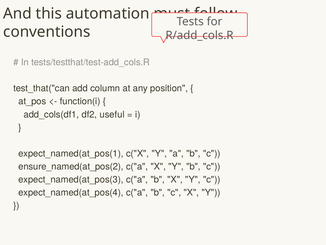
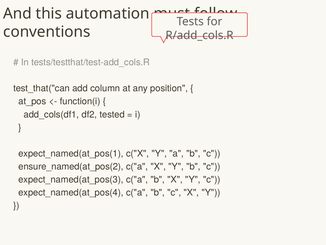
useful: useful -> tested
